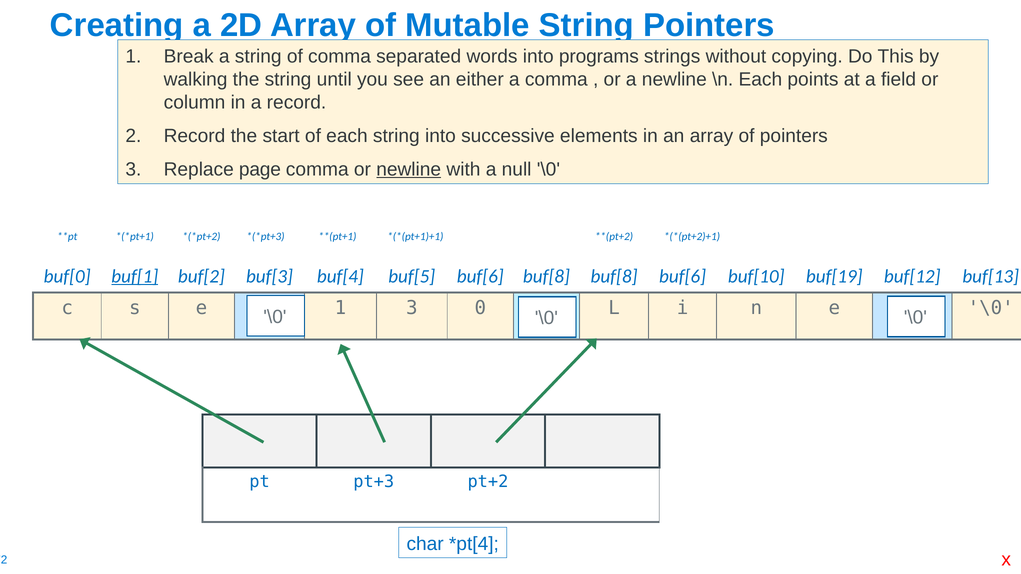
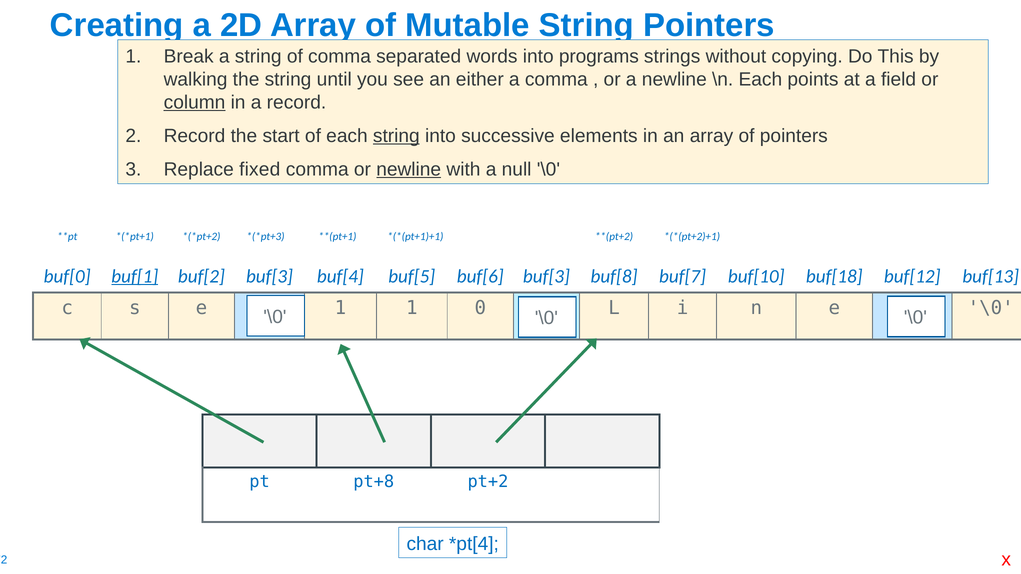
column underline: none -> present
string at (396, 136) underline: none -> present
page: page -> fixed
buf[6 buf[8: buf[8 -> buf[3
buf[8 buf[6: buf[6 -> buf[7
buf[19: buf[19 -> buf[18
1 3: 3 -> 1
pt+3: pt+3 -> pt+8
